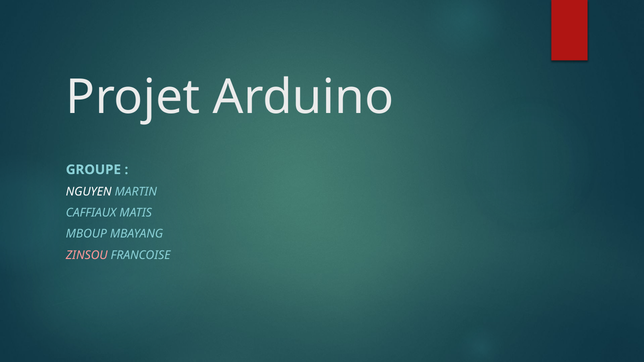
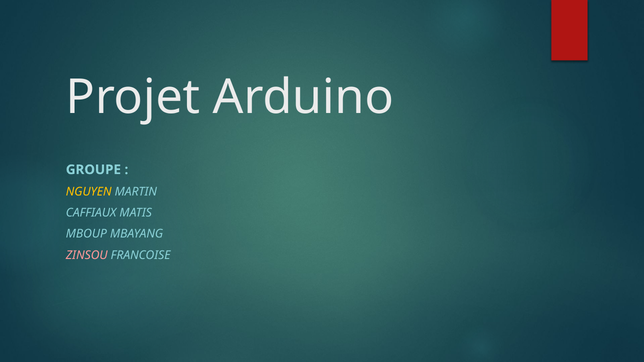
NGUYEN colour: white -> yellow
